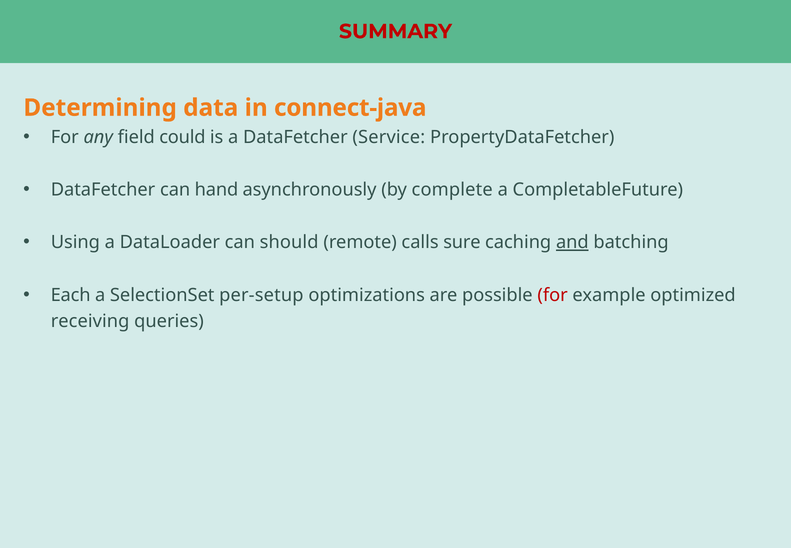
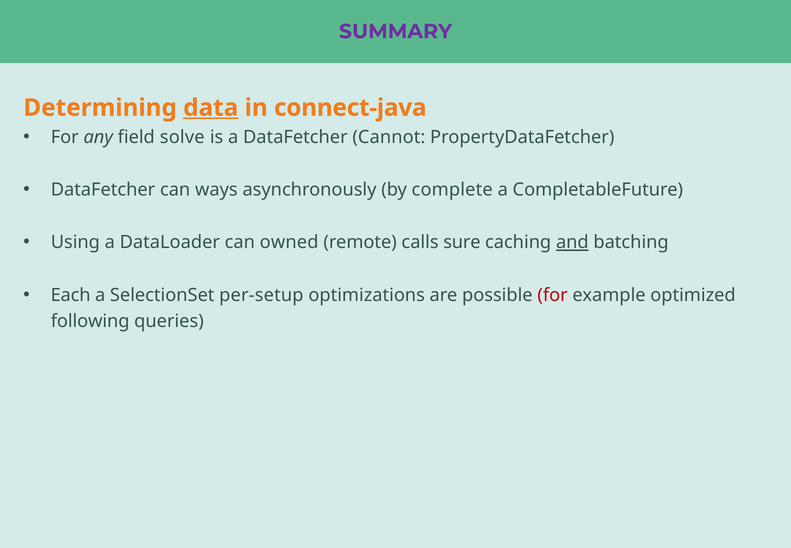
SUMMARY colour: red -> purple
data underline: none -> present
could: could -> solve
Service: Service -> Cannot
hand: hand -> ways
should: should -> owned
receiving: receiving -> following
